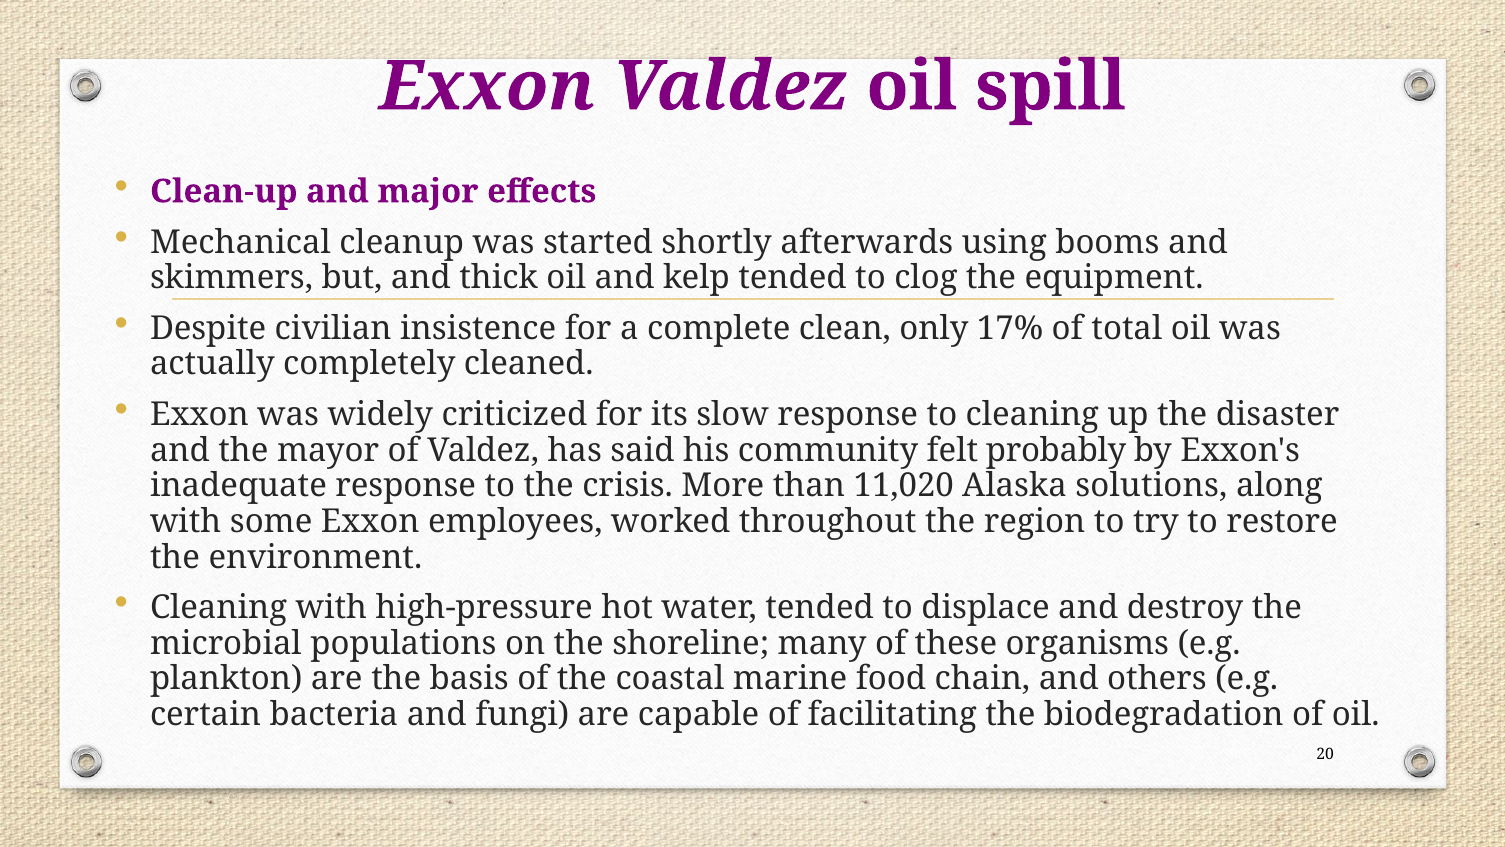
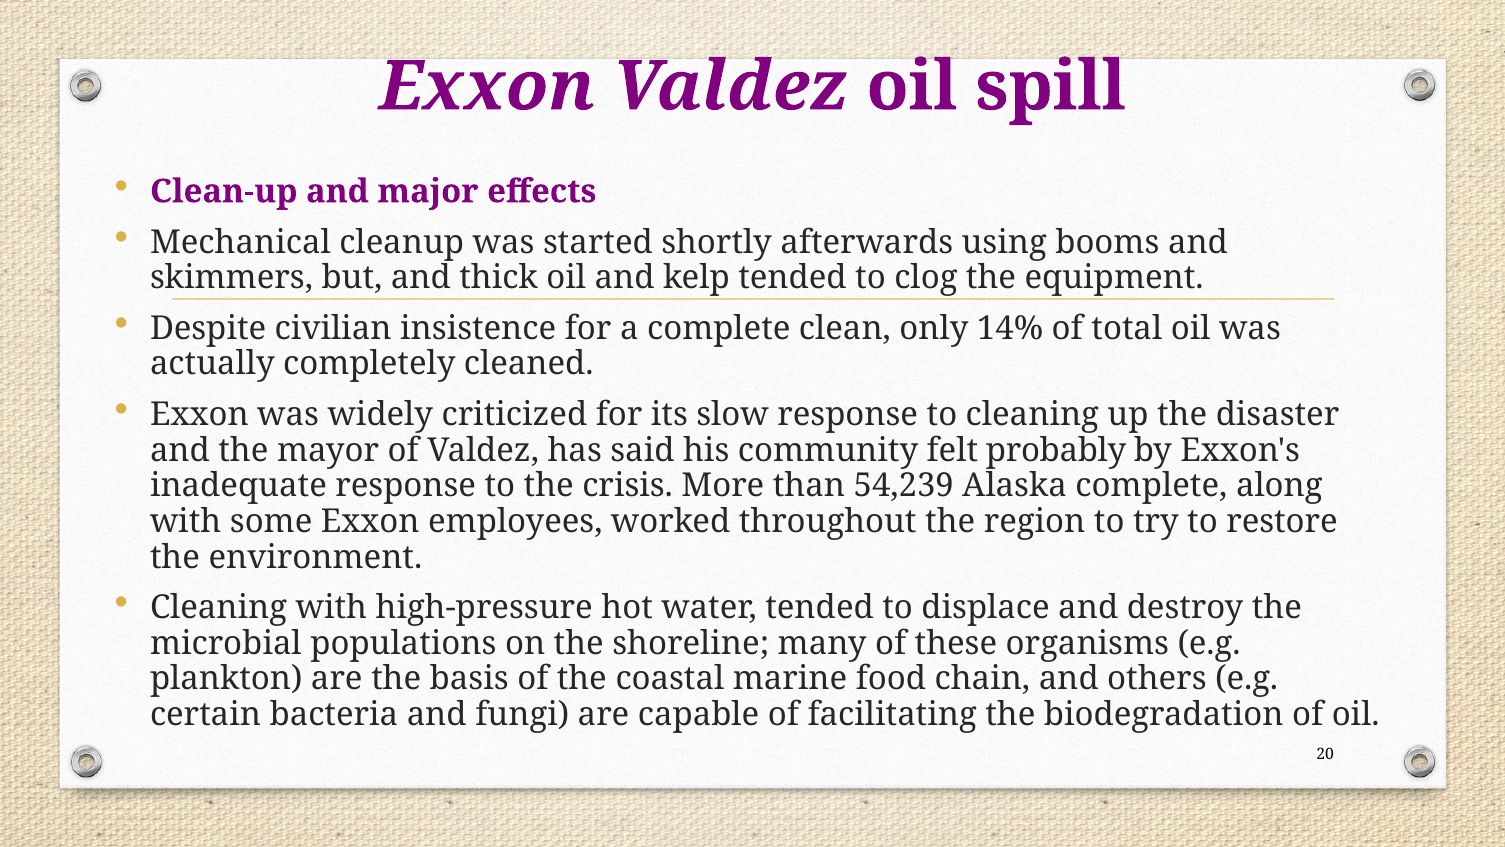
17%: 17% -> 14%
11,020: 11,020 -> 54,239
Alaska solutions: solutions -> complete
